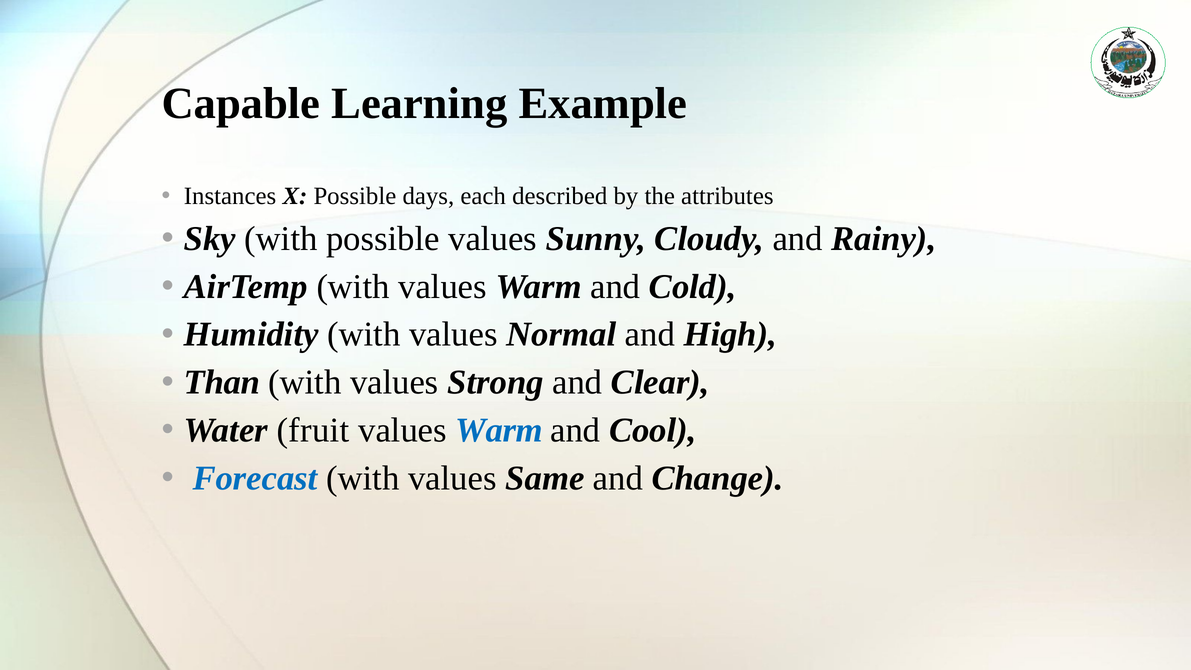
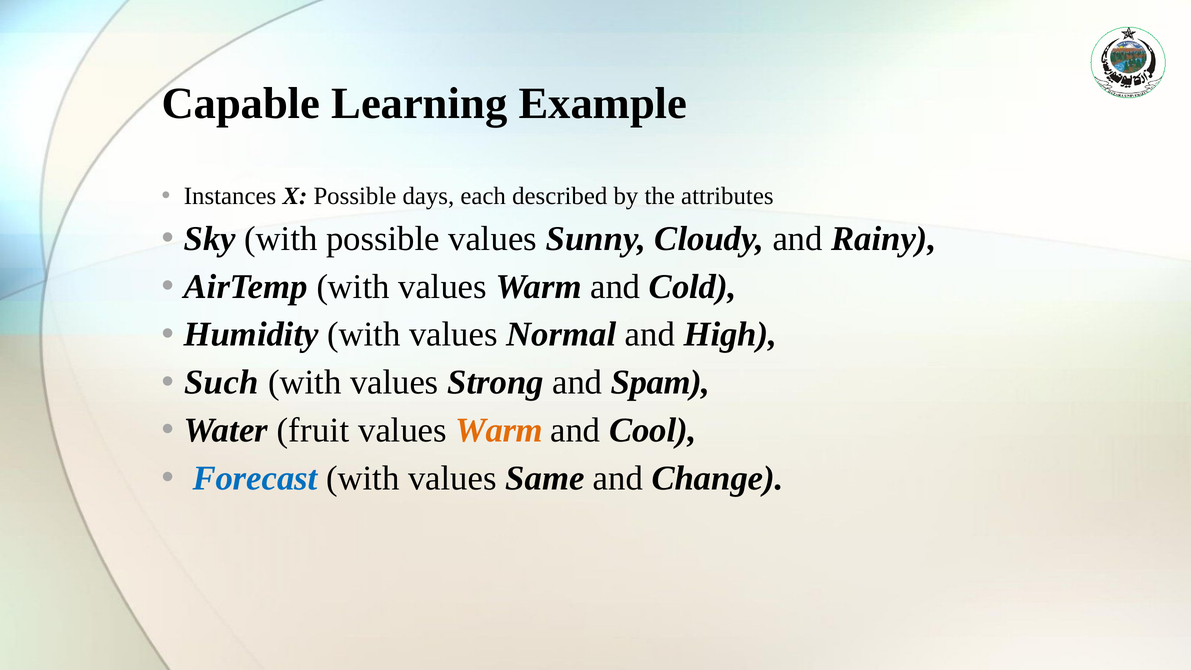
Than: Than -> Such
Clear: Clear -> Spam
Warm at (499, 430) colour: blue -> orange
